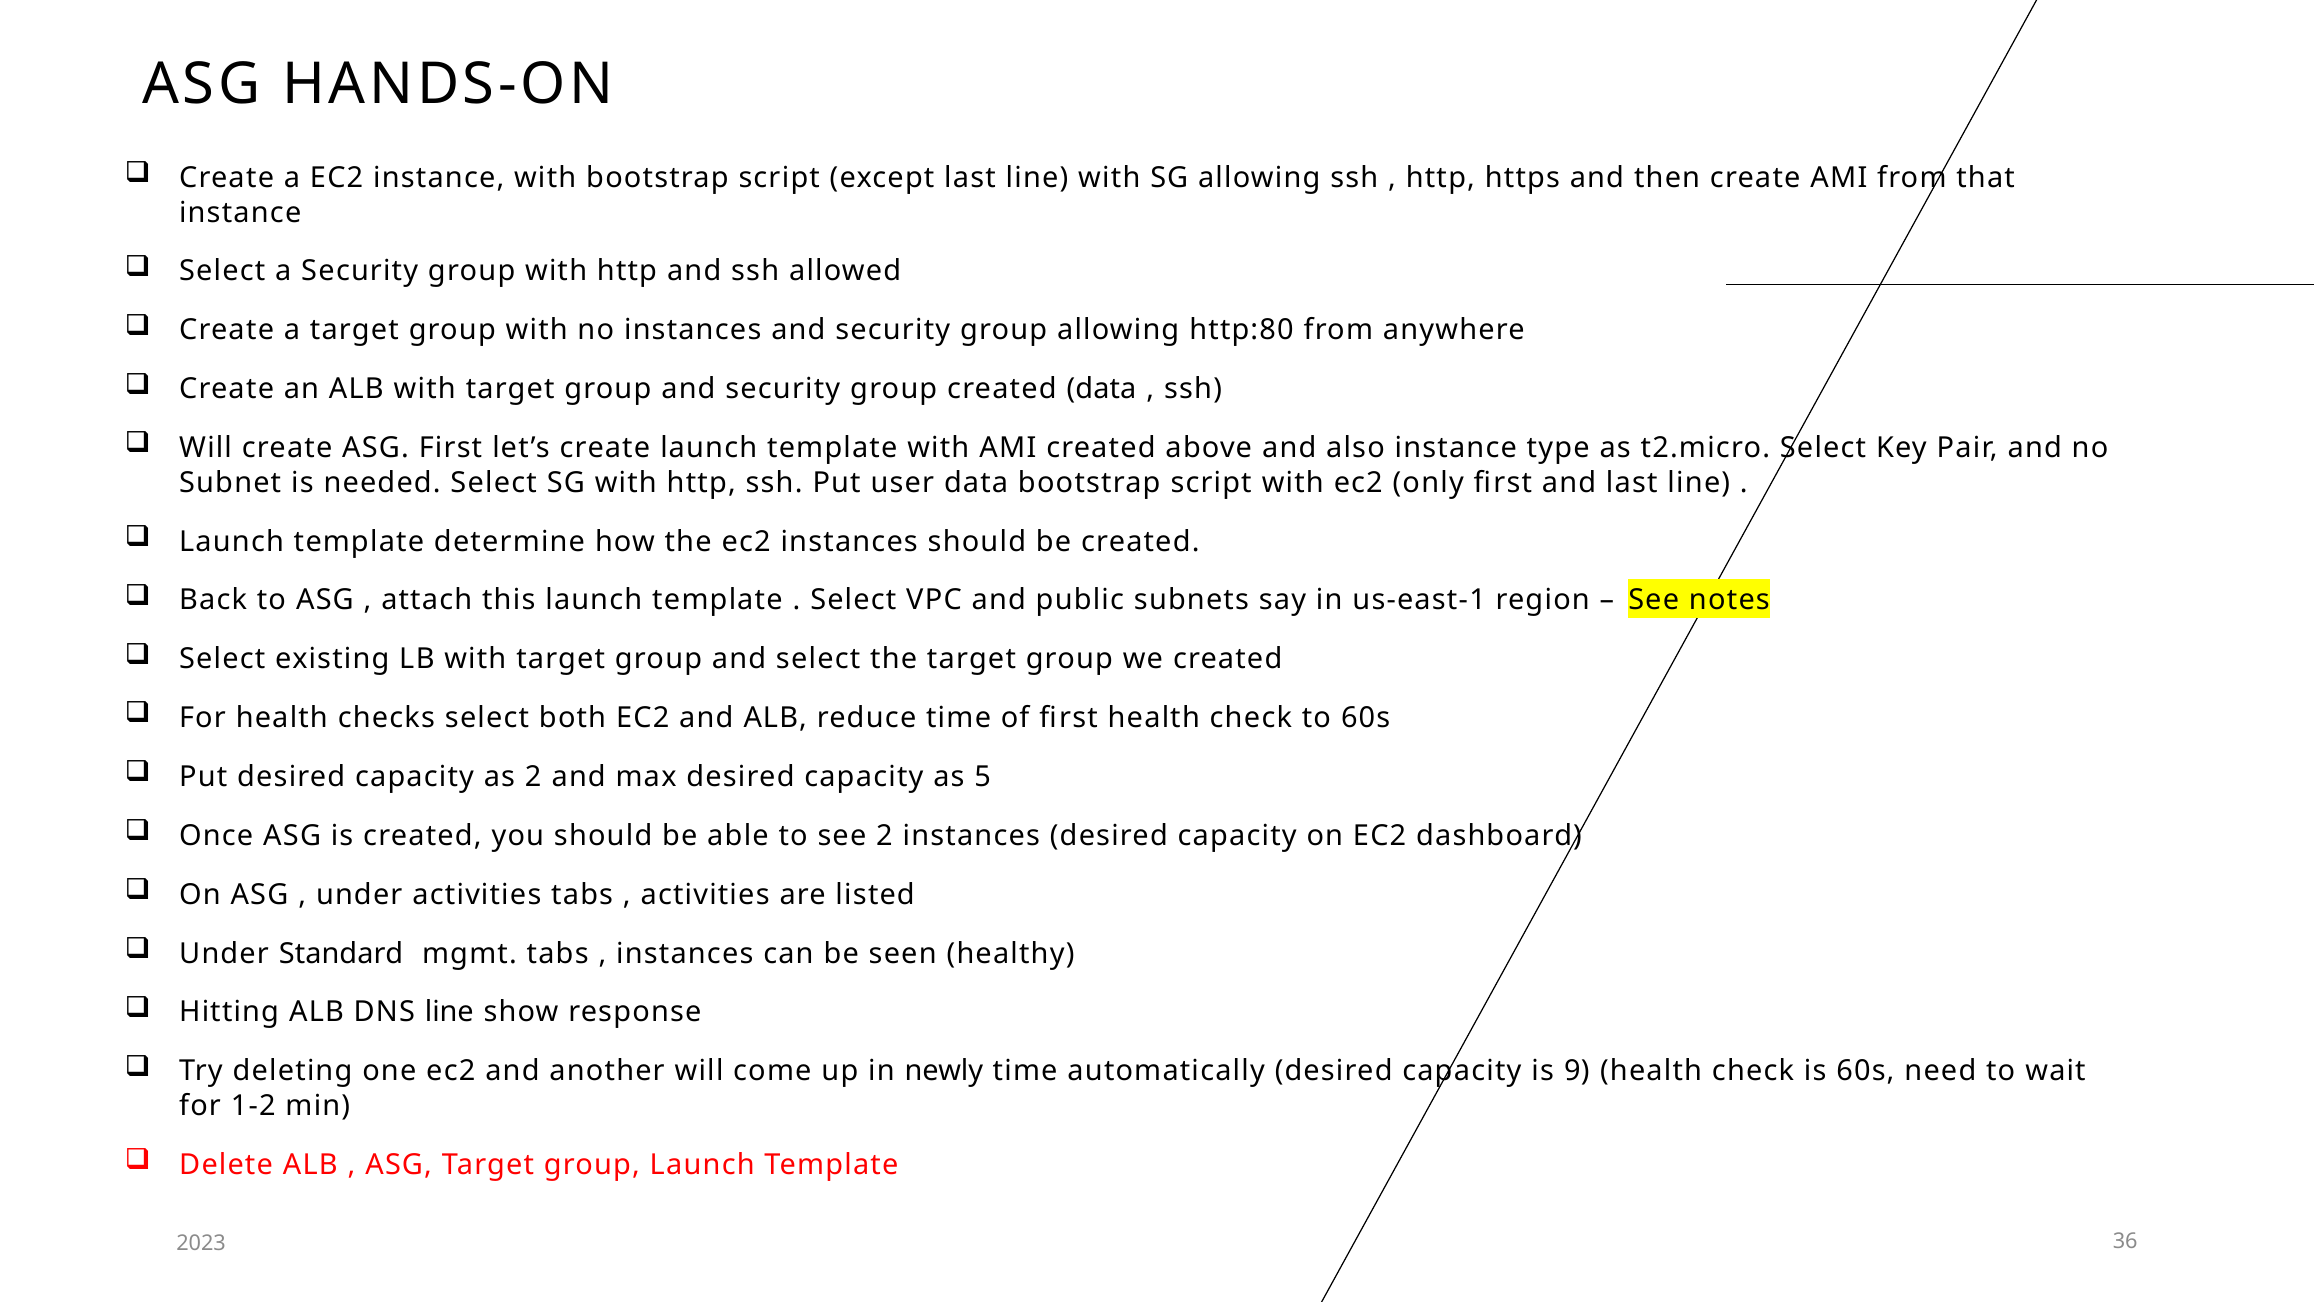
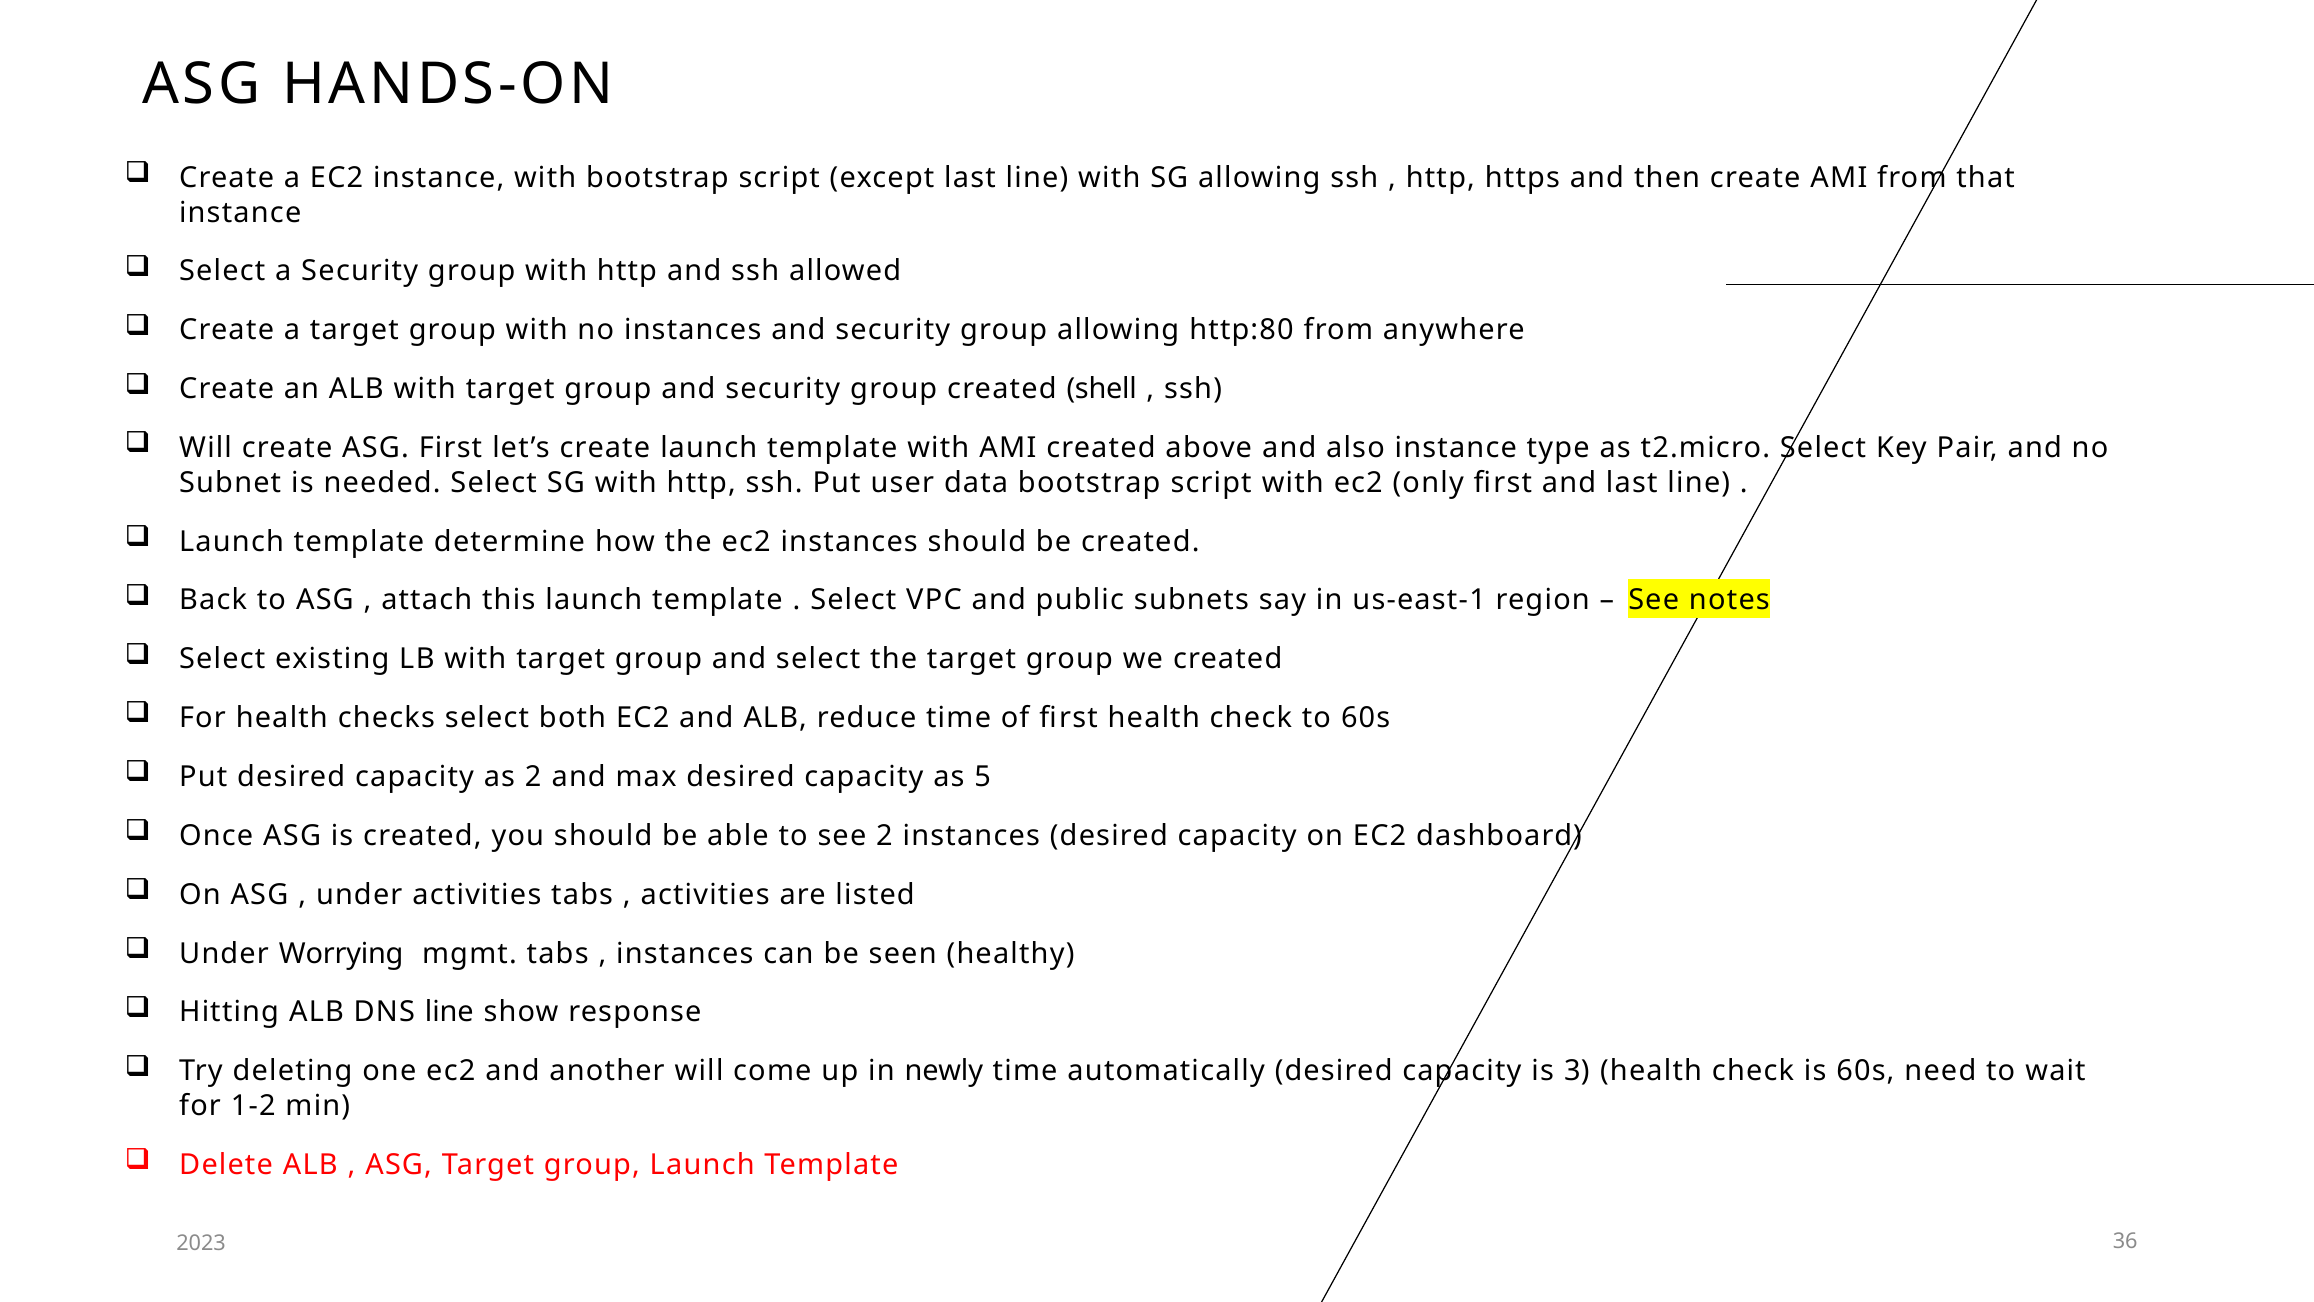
created data: data -> shell
Standard: Standard -> Worrying
9: 9 -> 3
